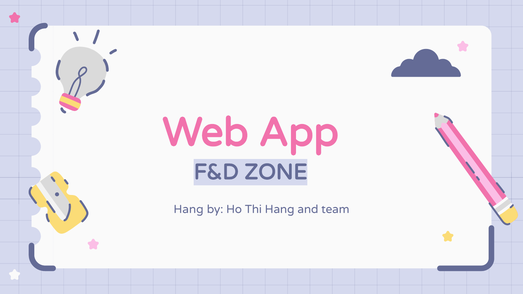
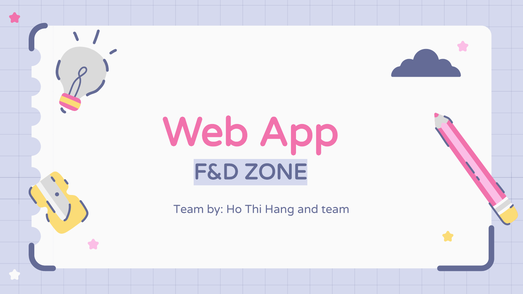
Hang at (189, 209): Hang -> Team
